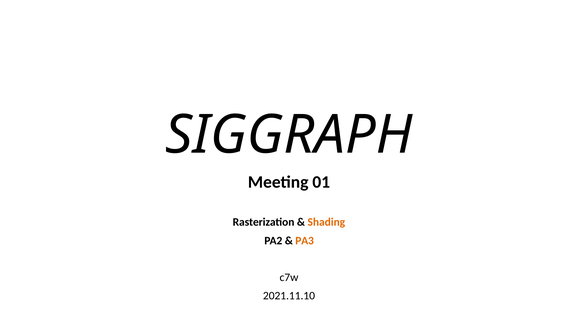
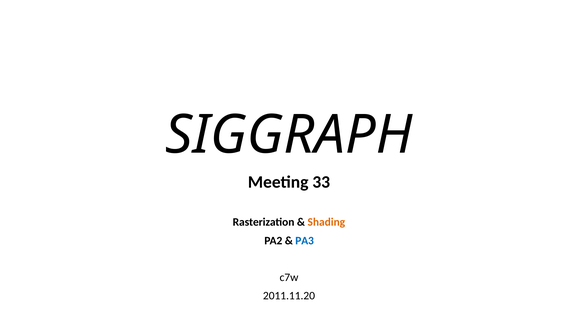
01: 01 -> 33
PA3 colour: orange -> blue
2021.11.10: 2021.11.10 -> 2011.11.20
